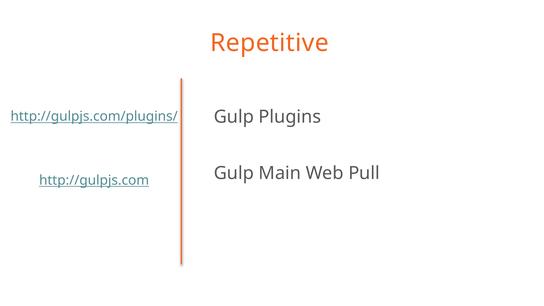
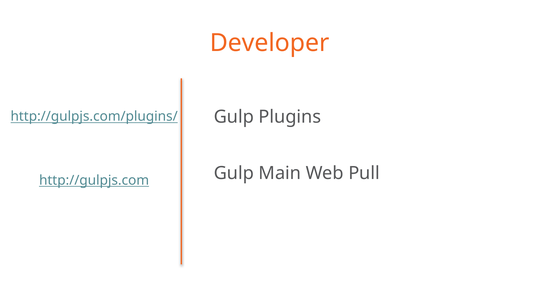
Repetitive: Repetitive -> Developer
